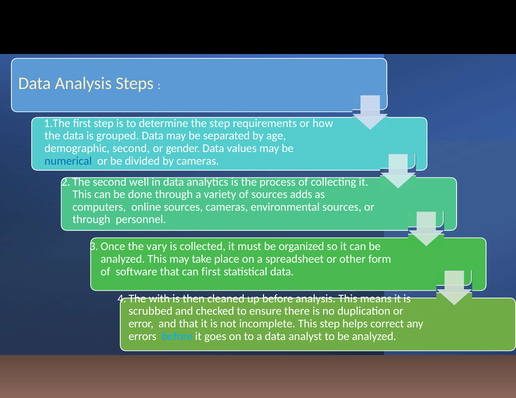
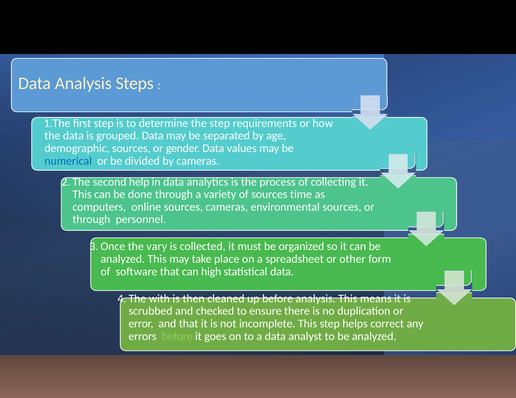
demographic second: second -> sources
well: well -> help
adds: adds -> time
can first: first -> high
before at (177, 337) colour: light blue -> light green
